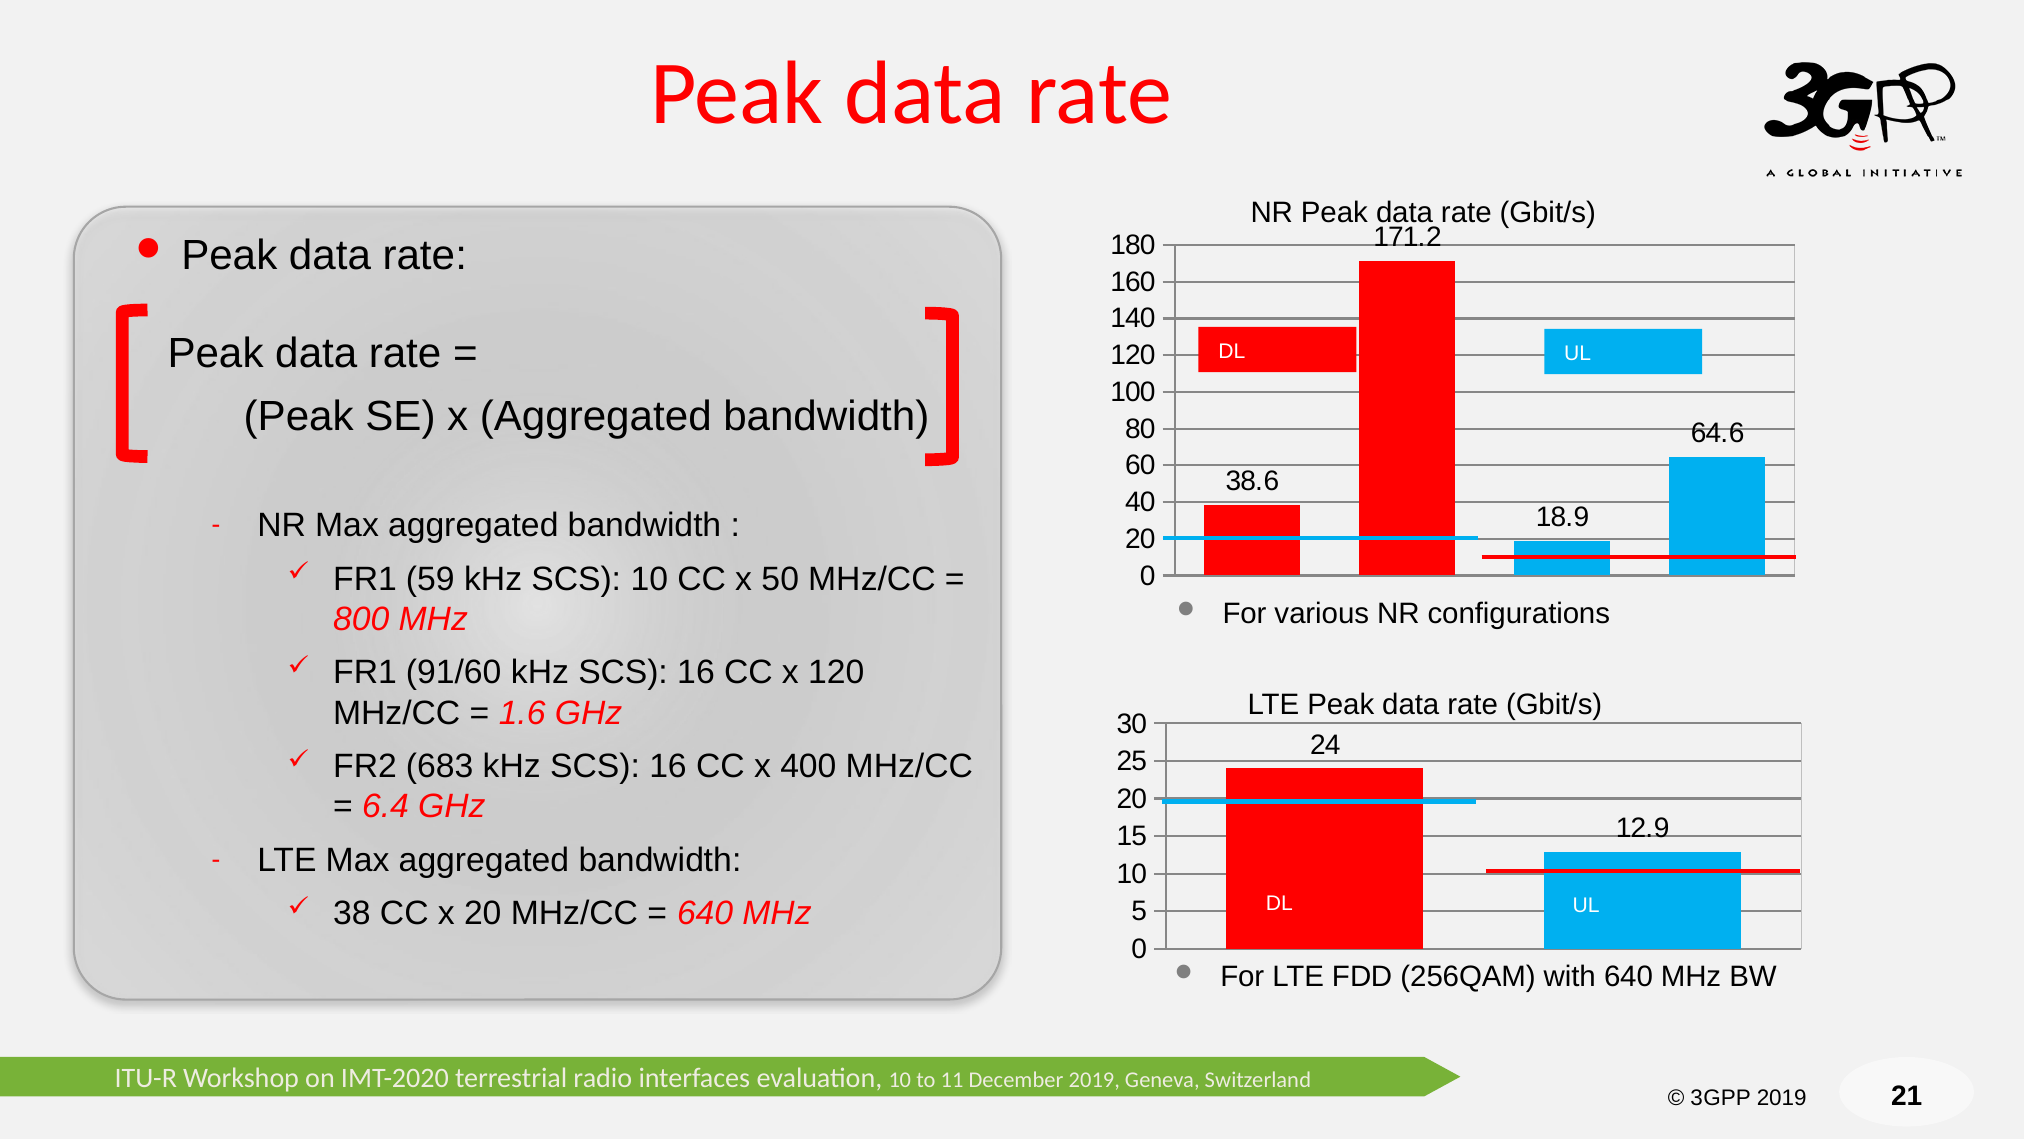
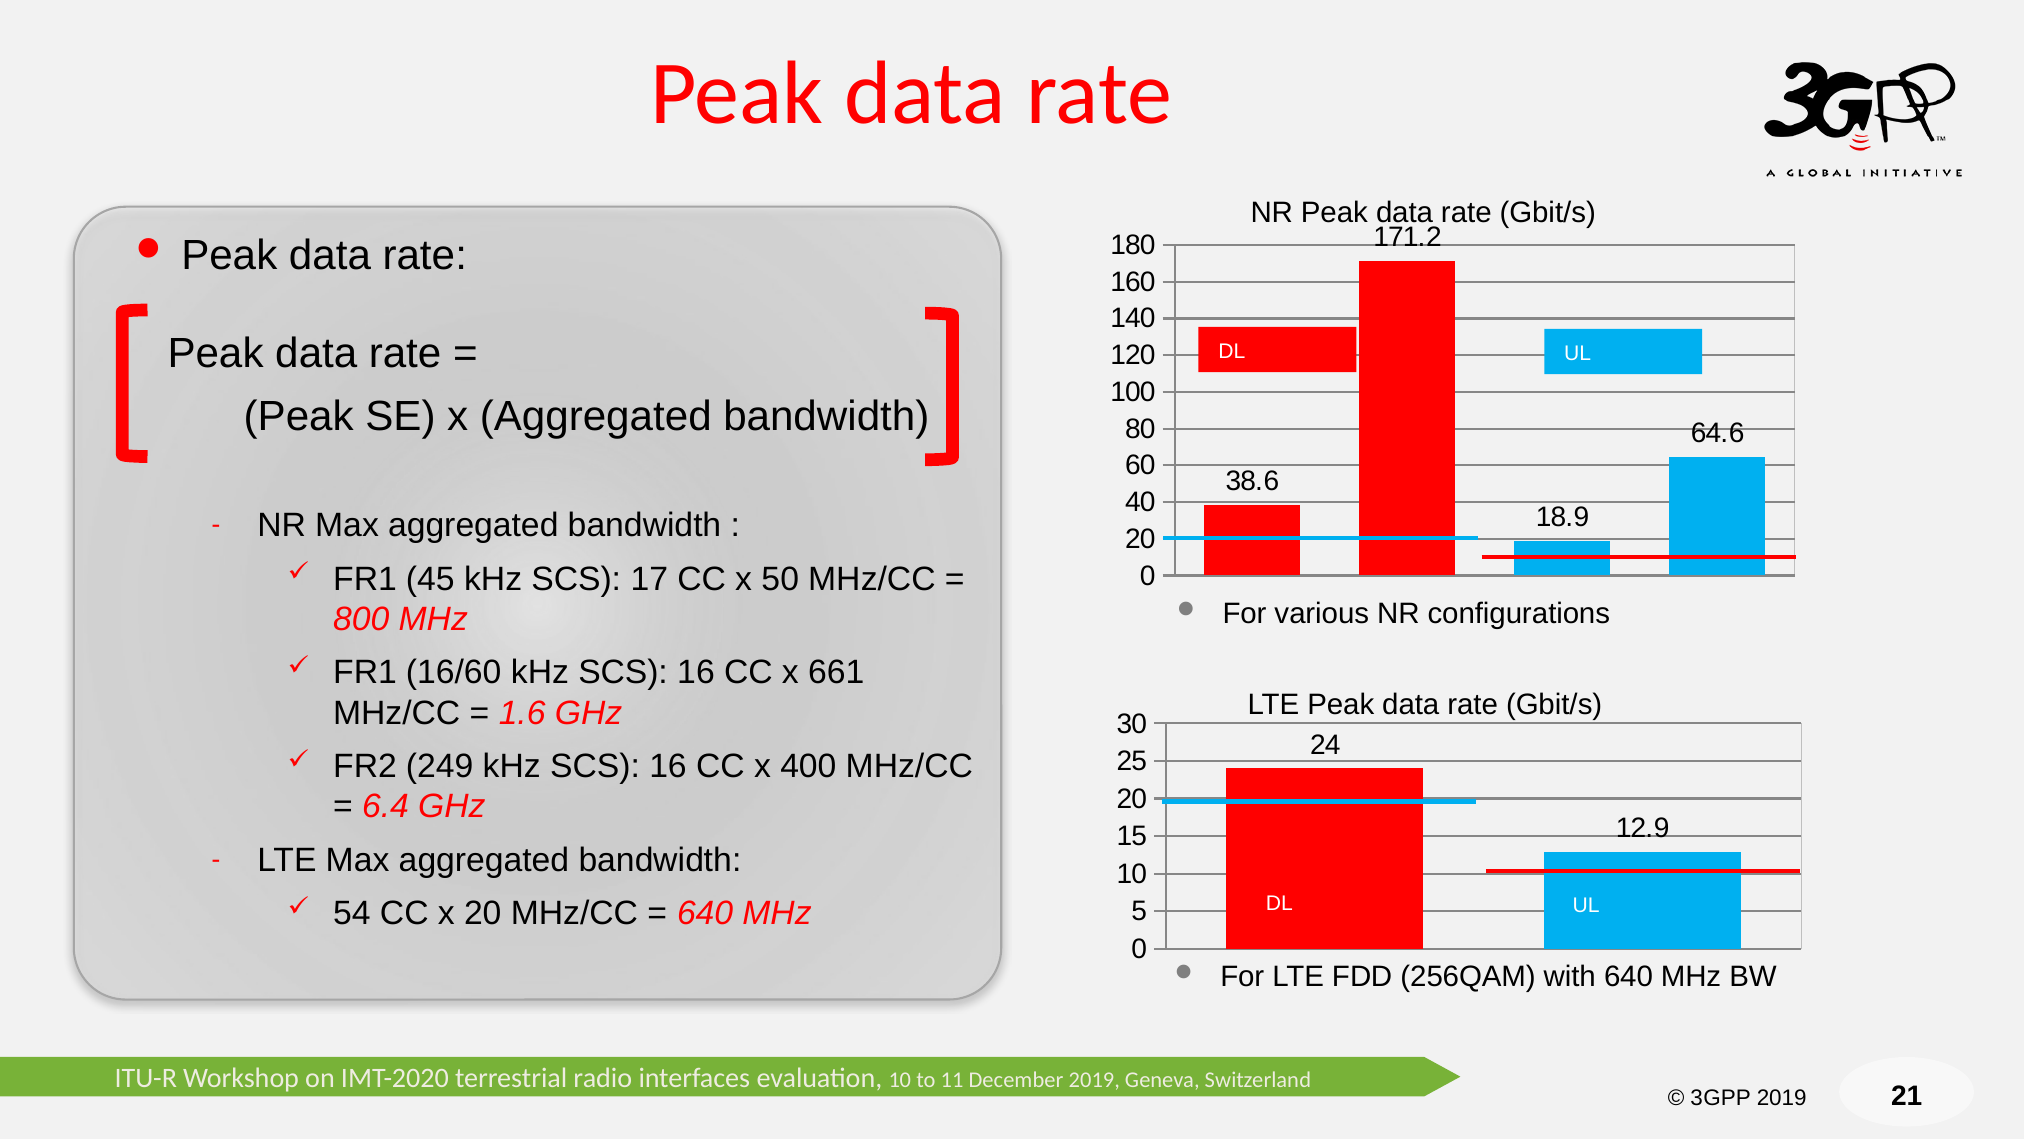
59: 59 -> 45
SCS 10: 10 -> 17
91/60: 91/60 -> 16/60
x 120: 120 -> 661
683: 683 -> 249
38: 38 -> 54
